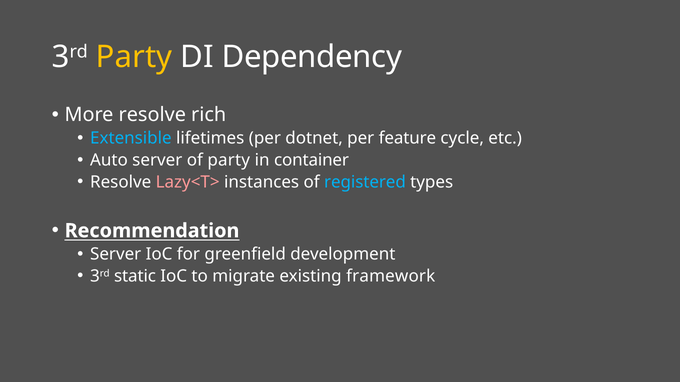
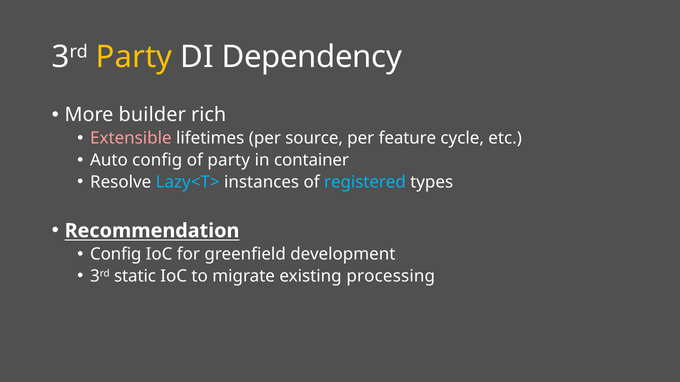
More resolve: resolve -> builder
Extensible colour: light blue -> pink
dotnet: dotnet -> source
Auto server: server -> config
Lazy<T> colour: pink -> light blue
Server at (116, 254): Server -> Config
framework: framework -> processing
